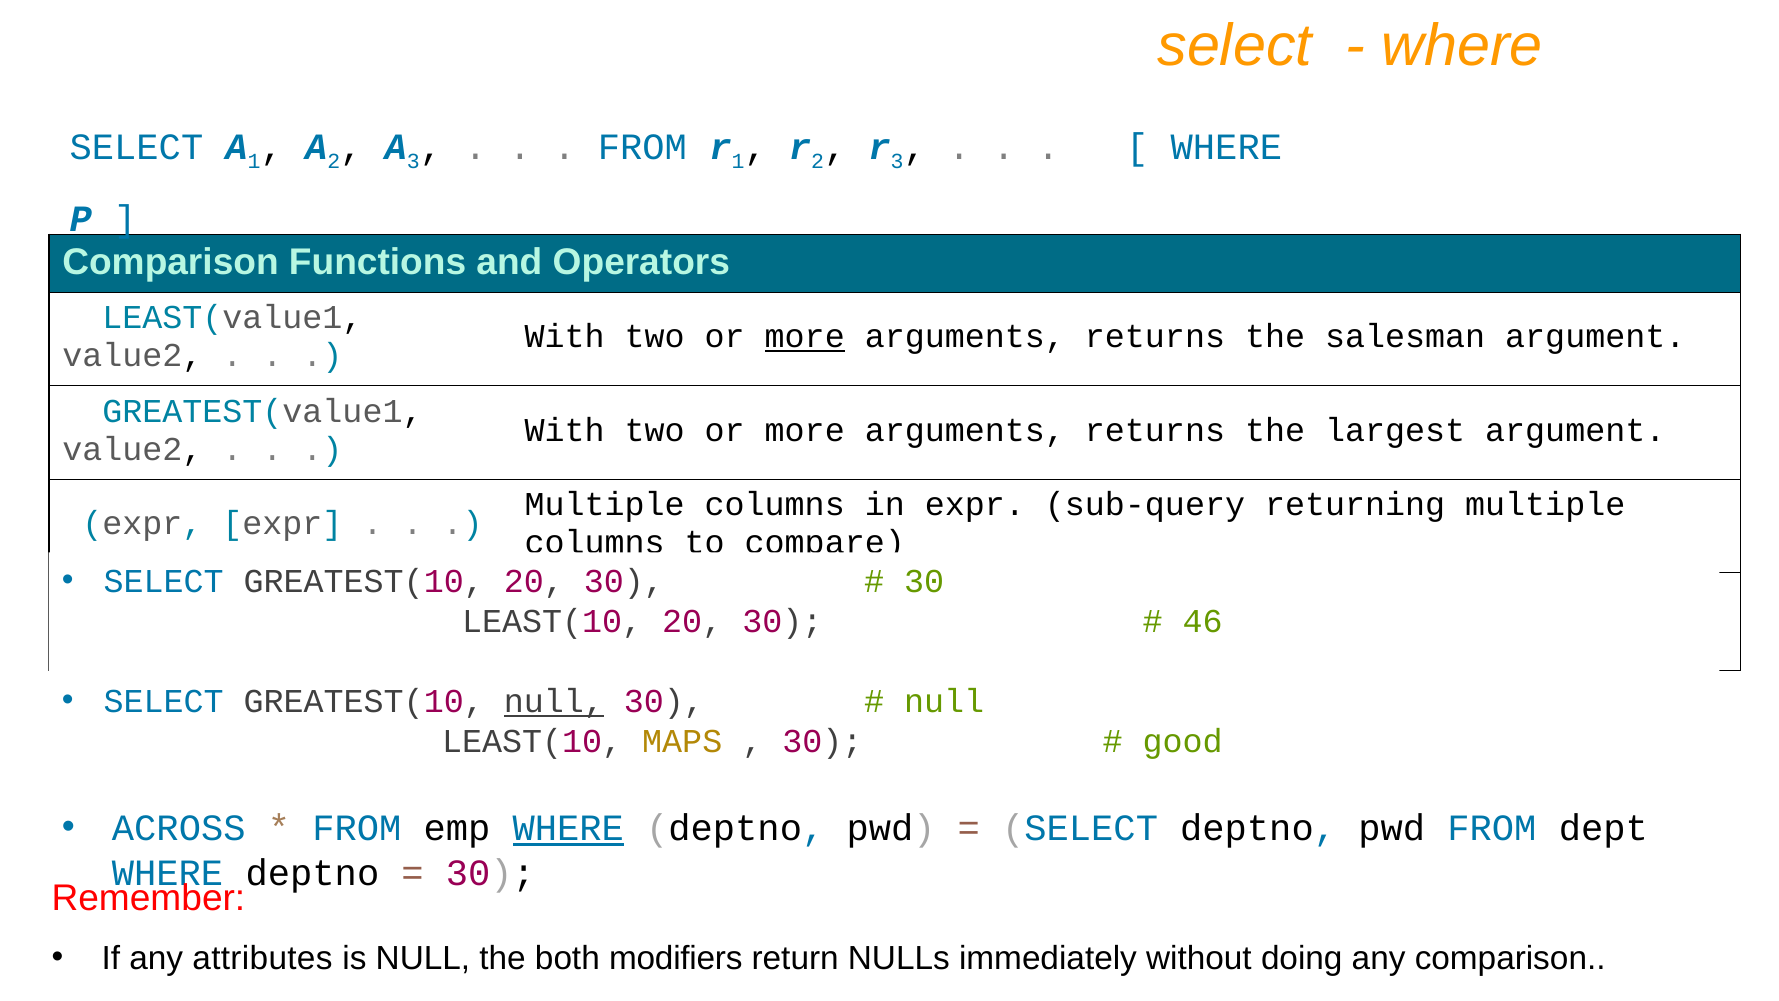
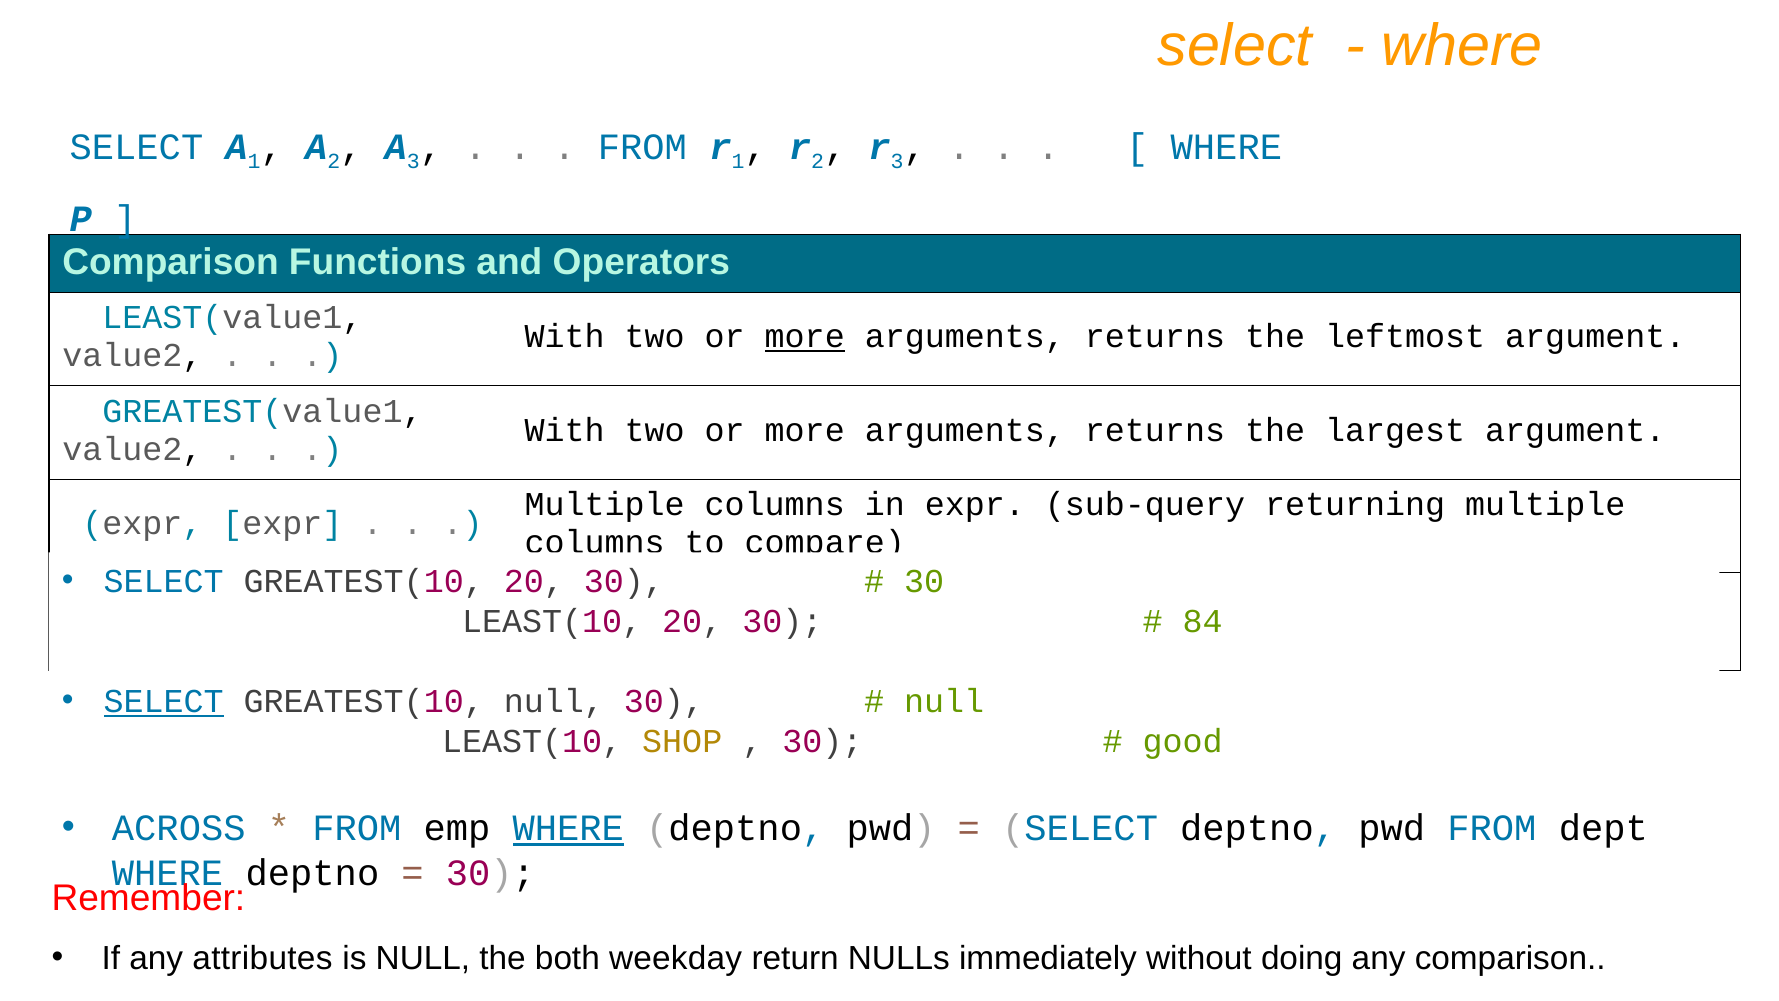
salesman: salesman -> leftmost
46: 46 -> 84
SELECT at (164, 701) underline: none -> present
null at (554, 701) underline: present -> none
MAPS: MAPS -> SHOP
modifiers: modifiers -> weekday
